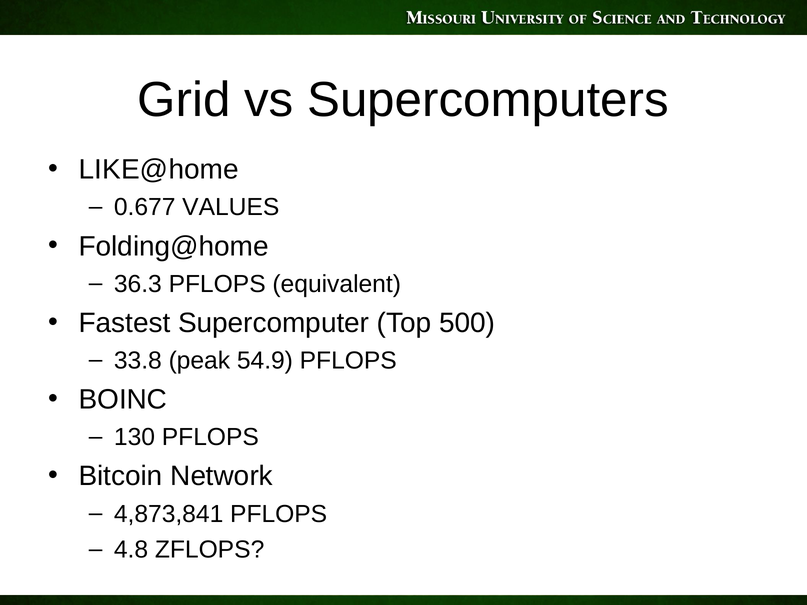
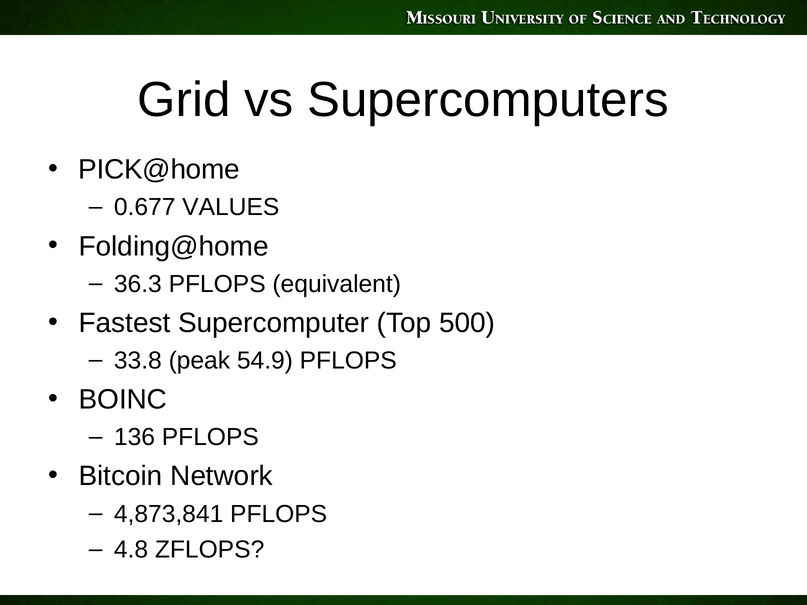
LIKE@home: LIKE@home -> PICK@home
130: 130 -> 136
